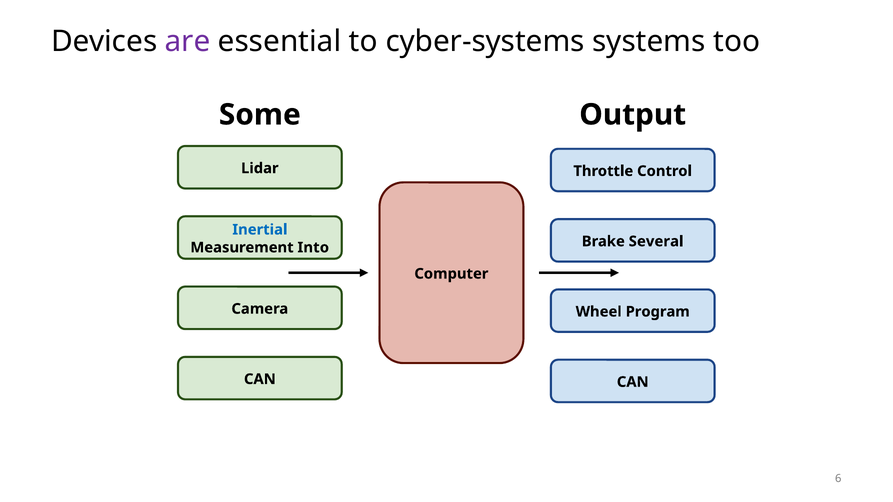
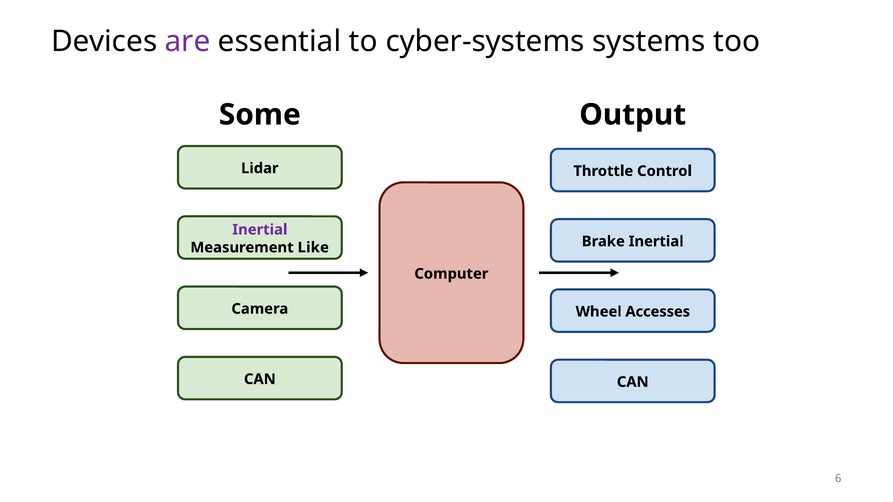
Inertial at (260, 230) colour: blue -> purple
Brake Several: Several -> Inertial
Into: Into -> Like
Program: Program -> Accesses
